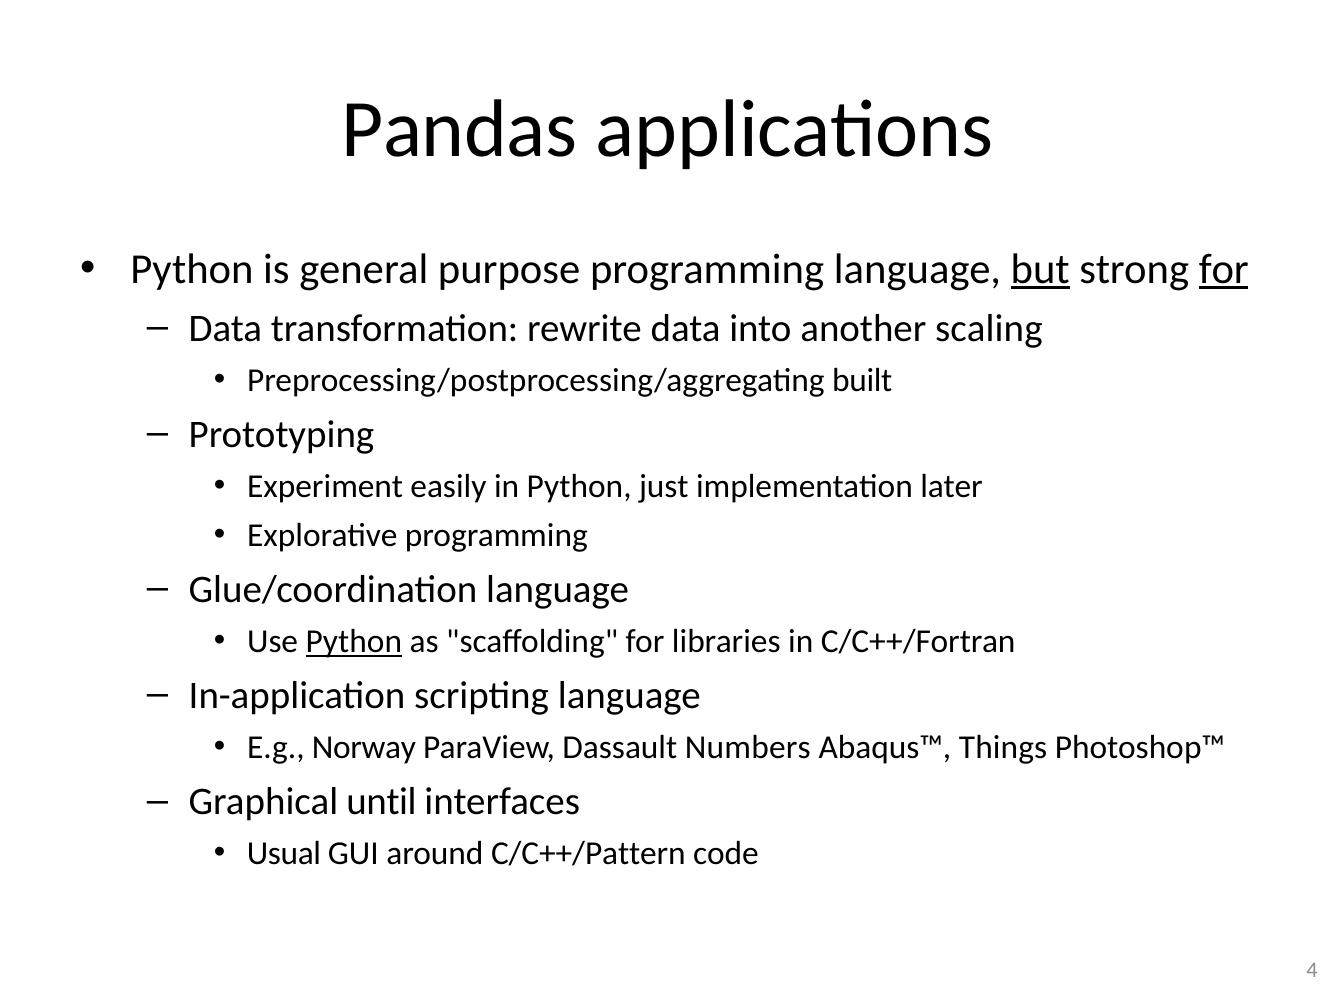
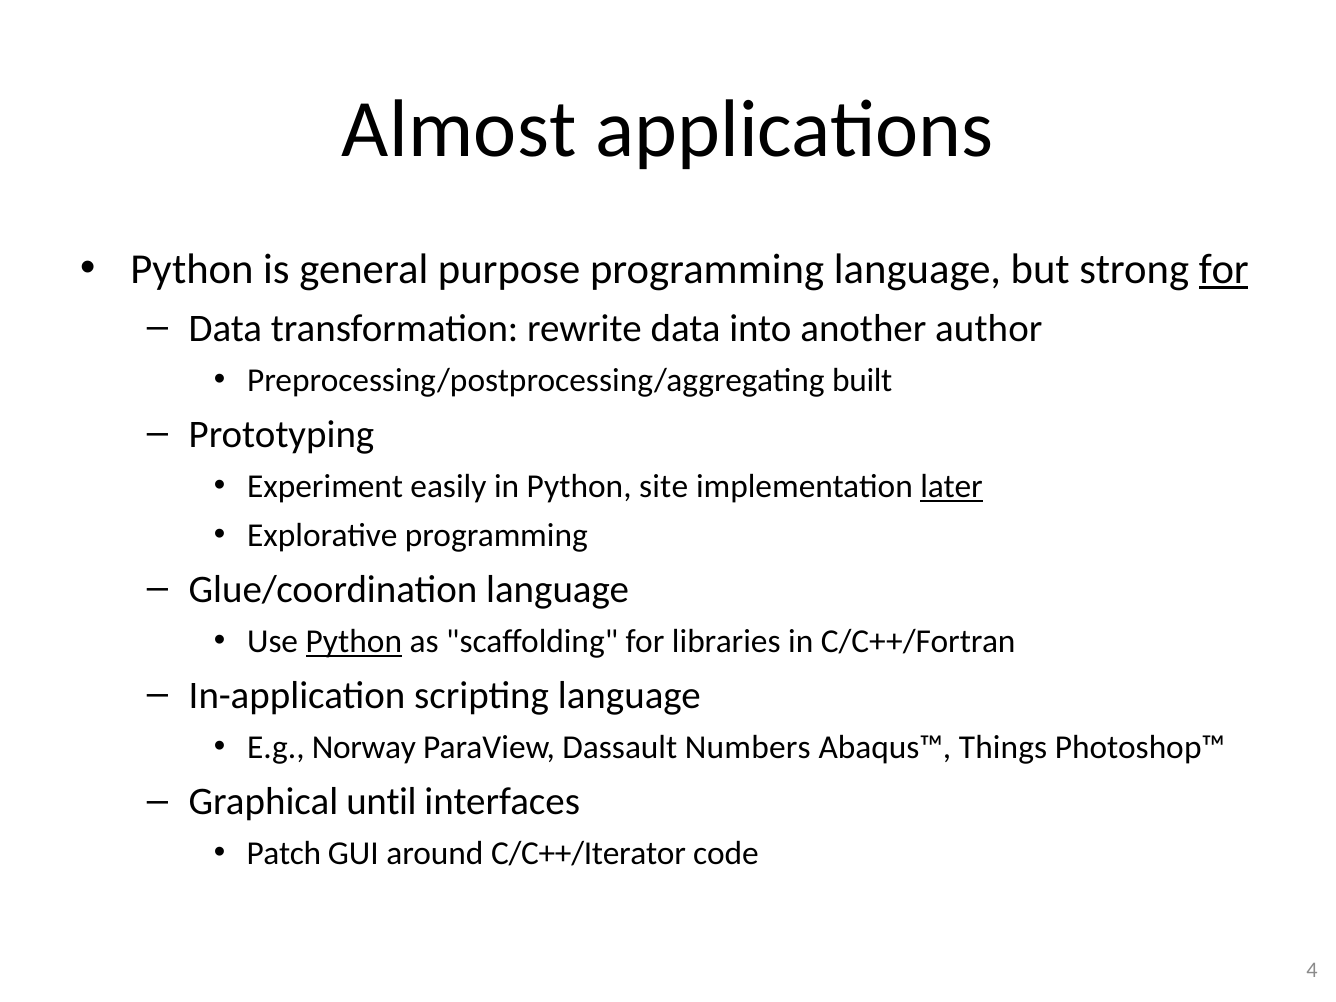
Pandas: Pandas -> Almost
but underline: present -> none
scaling: scaling -> author
just: just -> site
later underline: none -> present
Usual: Usual -> Patch
C/C++/Pattern: C/C++/Pattern -> C/C++/Iterator
